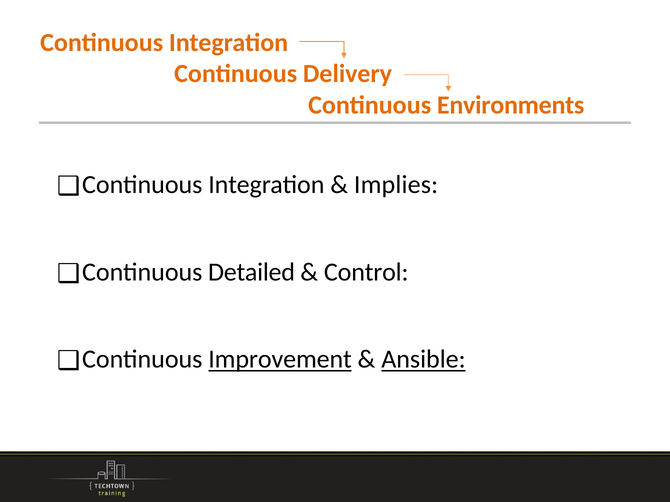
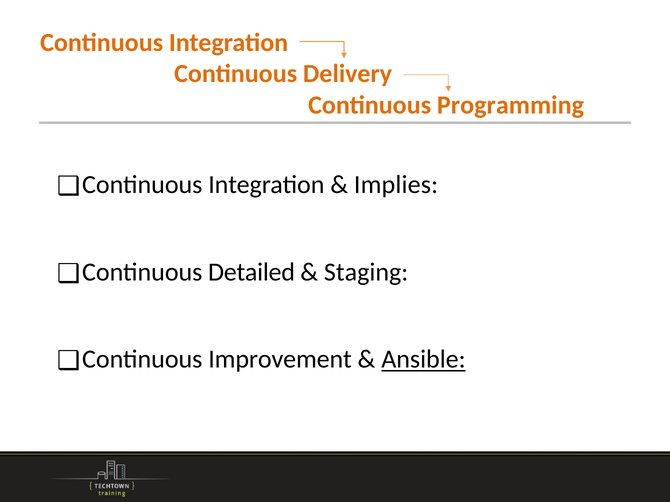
Environments: Environments -> Programming
Control: Control -> Staging
Improvement underline: present -> none
